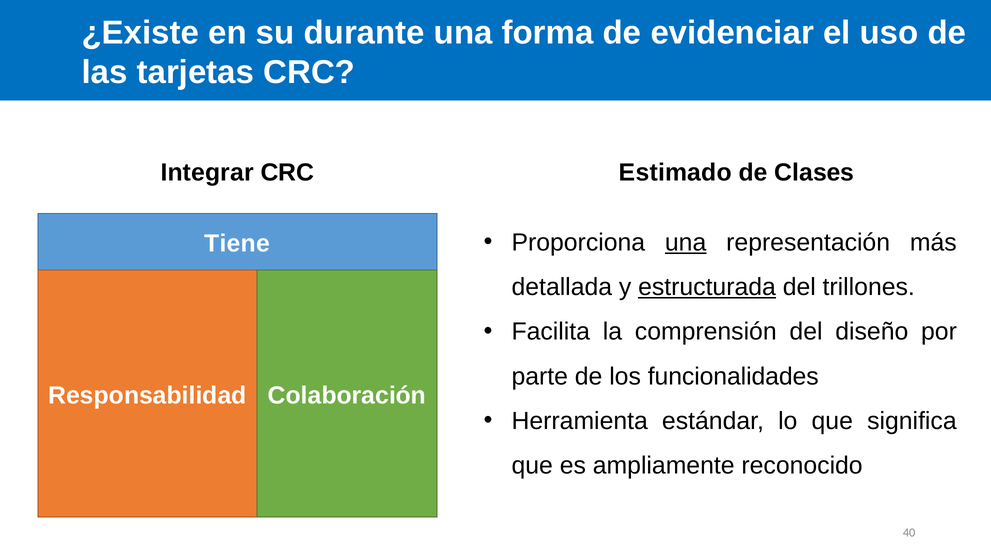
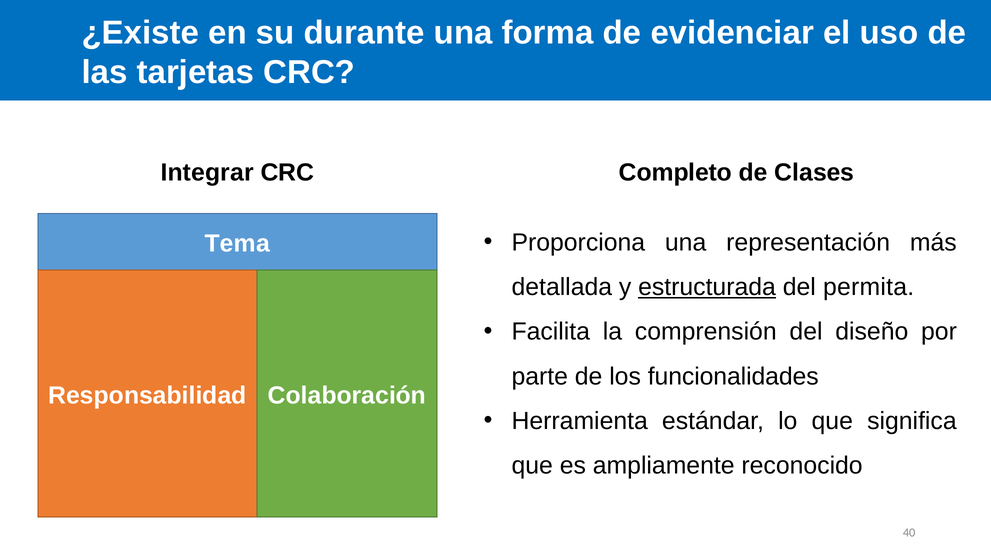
Estimado: Estimado -> Completo
una at (686, 242) underline: present -> none
Tiene: Tiene -> Tema
trillones: trillones -> permita
